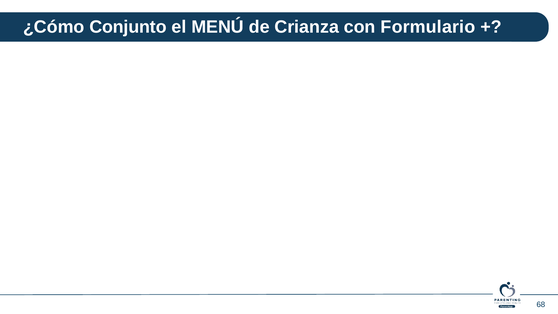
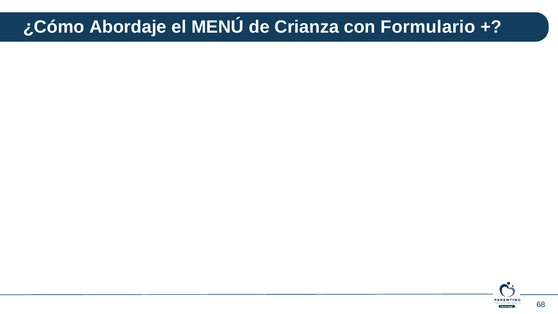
Conjunto: Conjunto -> Abordaje
